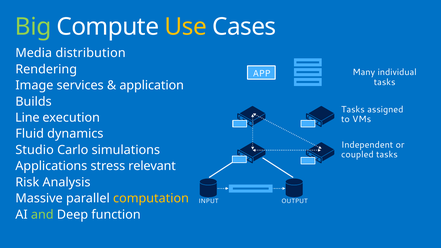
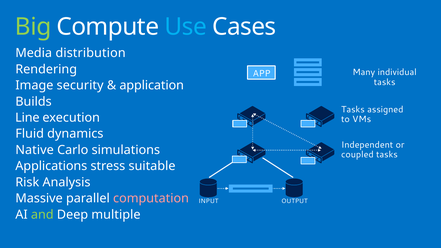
Use colour: yellow -> light blue
services: services -> security
Studio: Studio -> Native
relevant: relevant -> suitable
computation colour: yellow -> pink
function: function -> multiple
